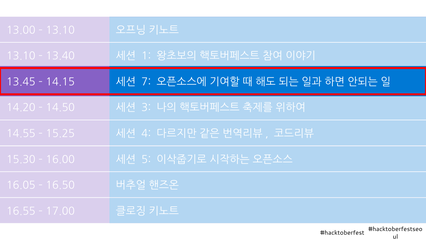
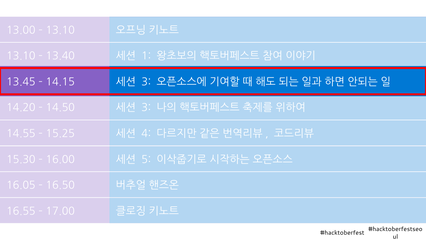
7 at (146, 82): 7 -> 3
